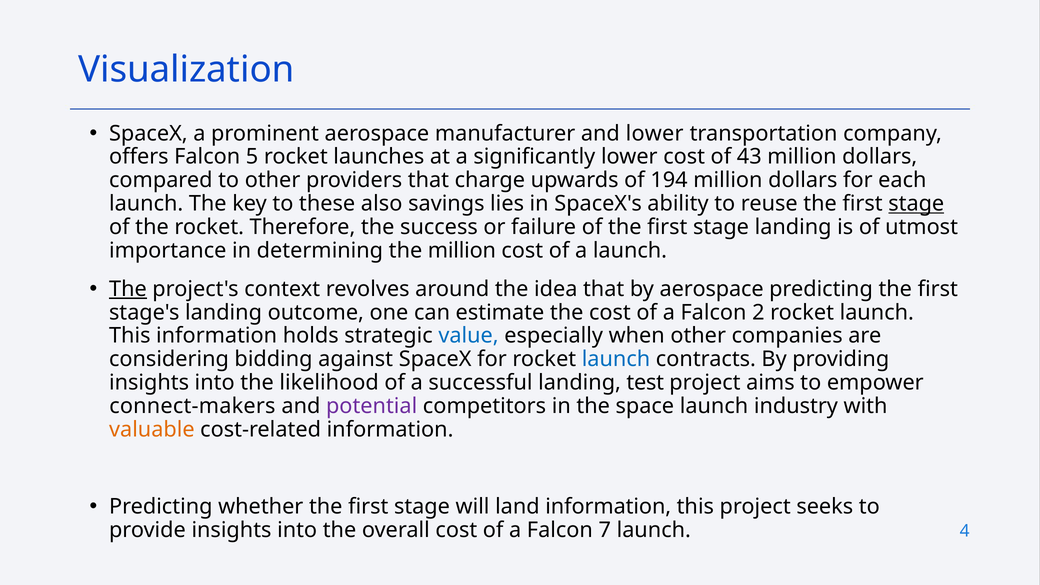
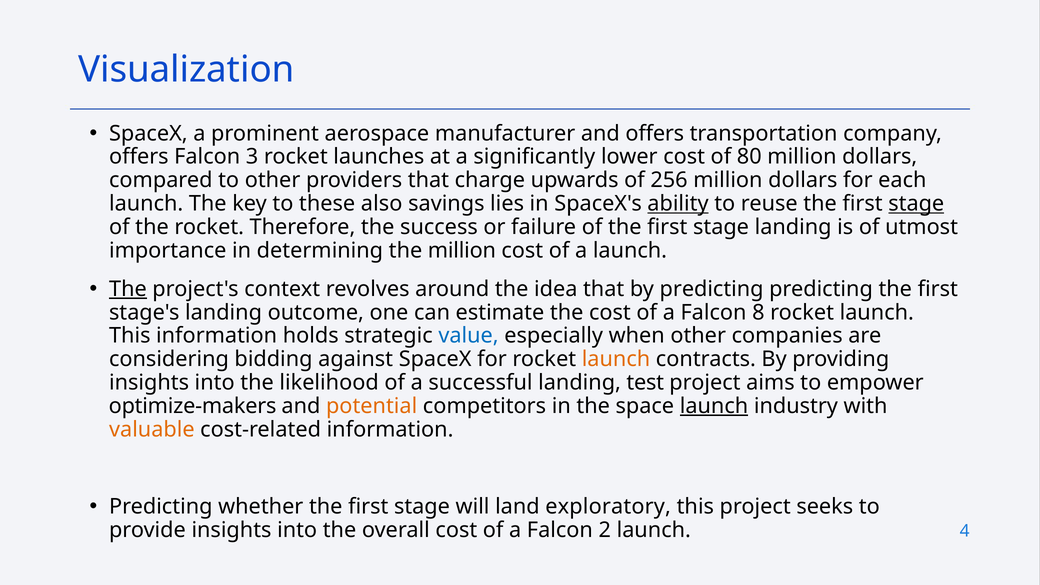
and lower: lower -> offers
5: 5 -> 3
43: 43 -> 80
194: 194 -> 256
ability underline: none -> present
by aerospace: aerospace -> predicting
2: 2 -> 8
launch at (616, 359) colour: blue -> orange
connect-makers: connect-makers -> optimize-makers
potential colour: purple -> orange
launch at (714, 406) underline: none -> present
land information: information -> exploratory
7: 7 -> 2
